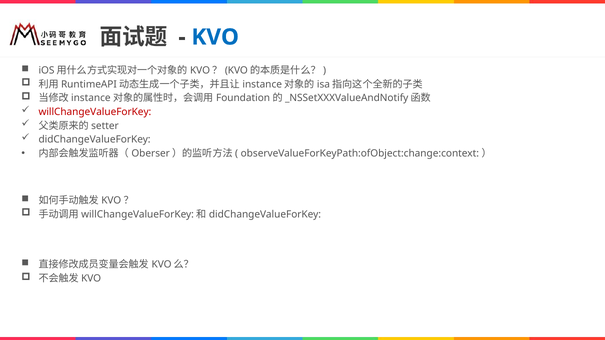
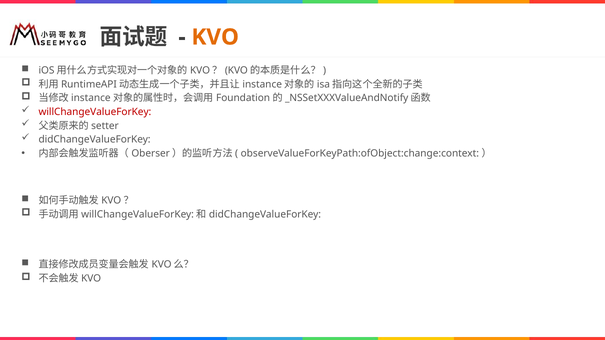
KVO colour: blue -> orange
